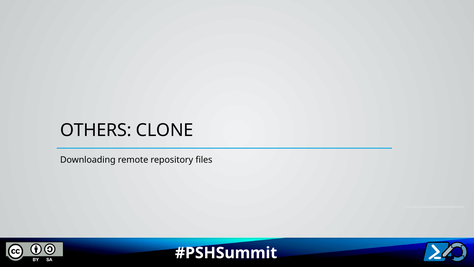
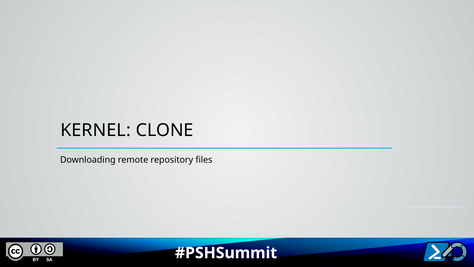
OTHERS: OTHERS -> KERNEL
